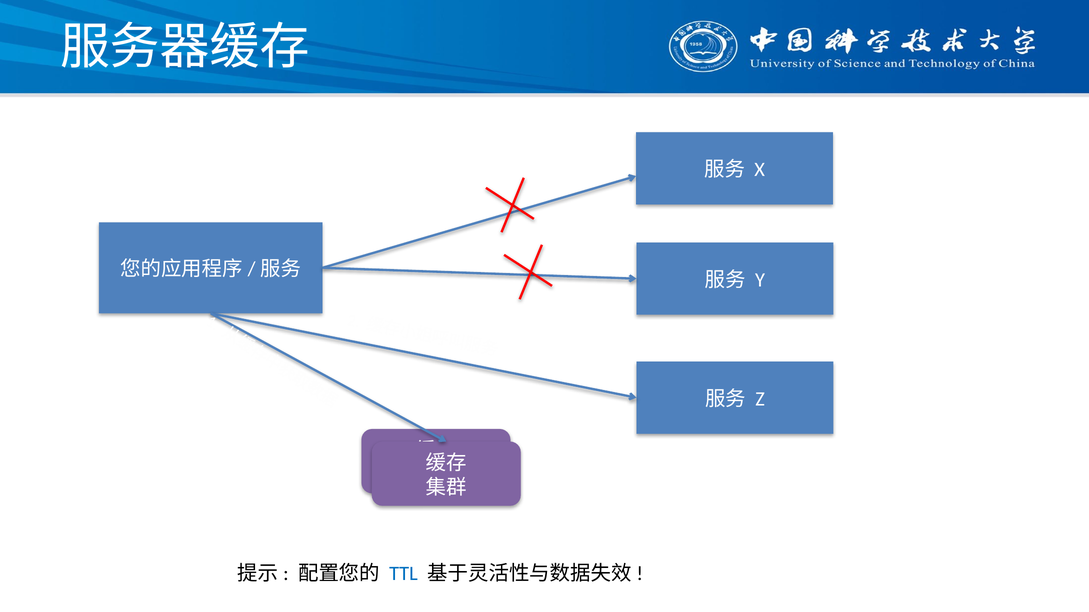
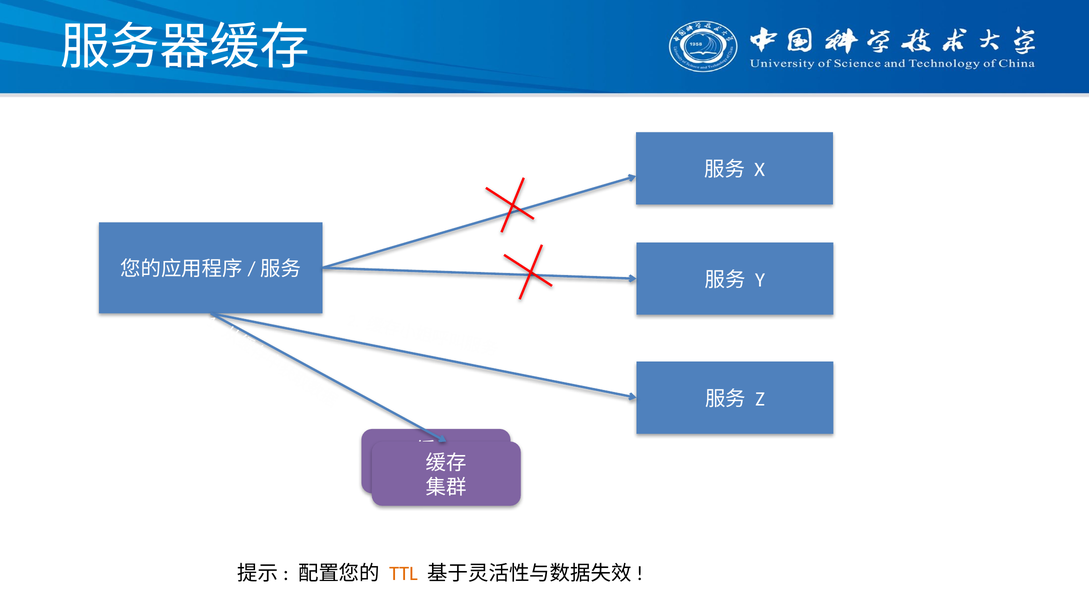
TTL colour: blue -> orange
